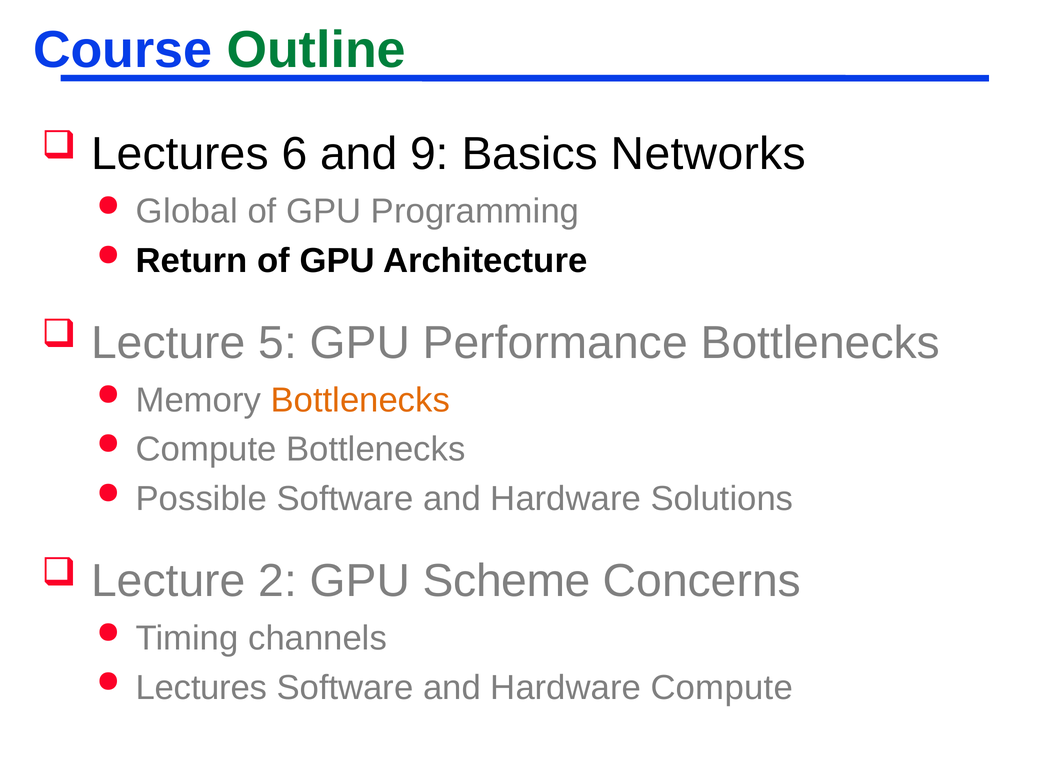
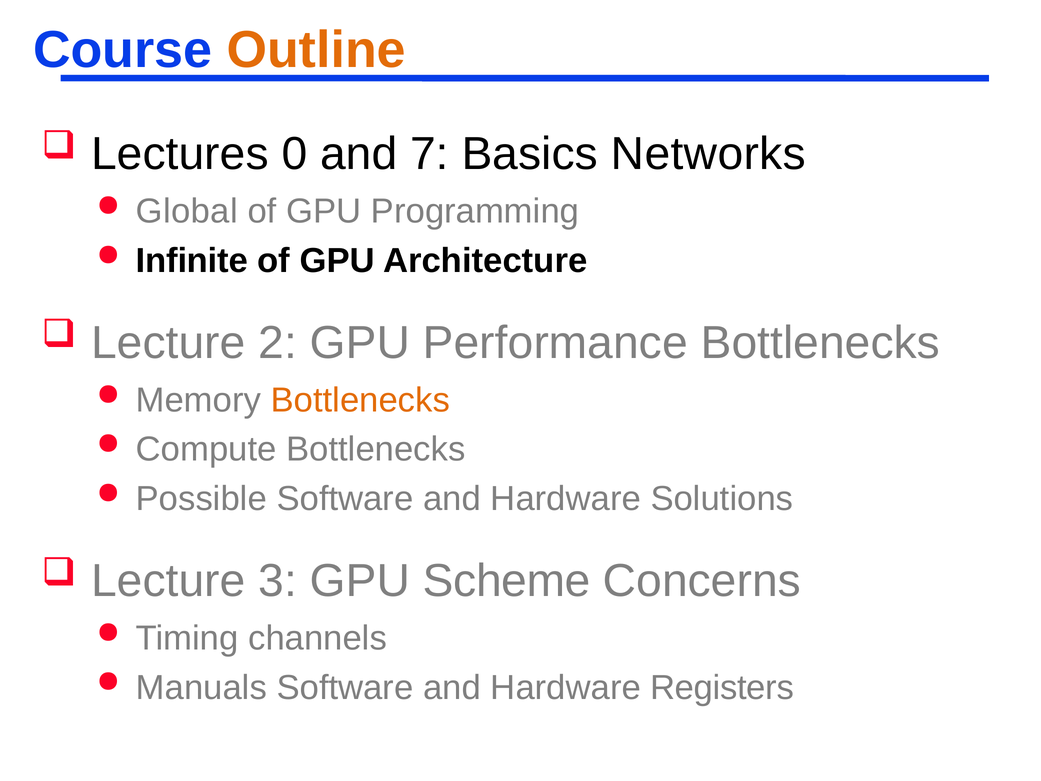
Outline colour: green -> orange
6: 6 -> 0
9: 9 -> 7
Return: Return -> Infinite
5: 5 -> 2
2: 2 -> 3
Lectures at (201, 687): Lectures -> Manuals
Hardware Compute: Compute -> Registers
